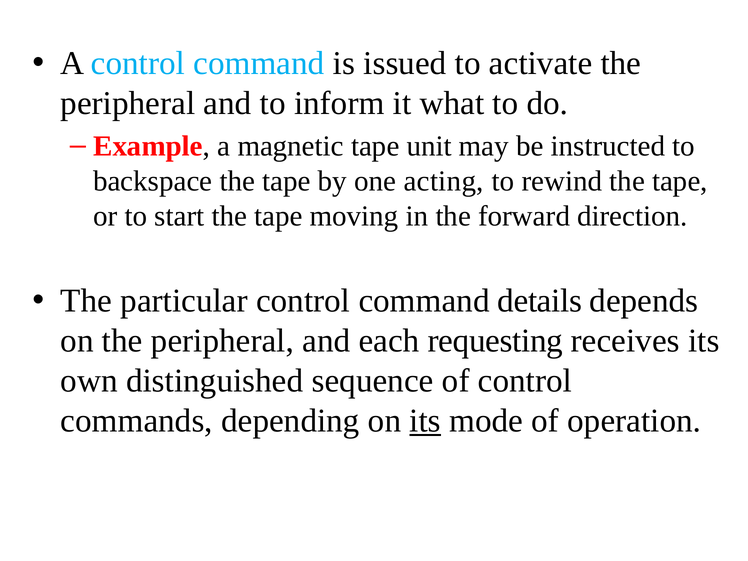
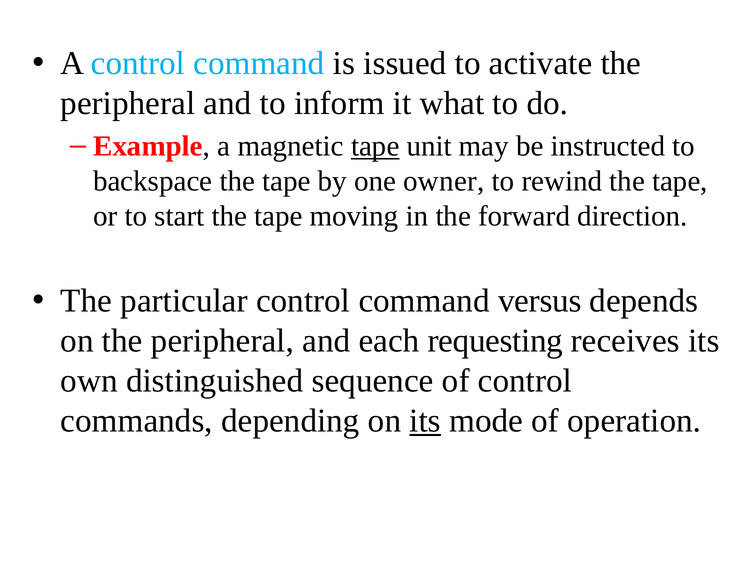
tape at (375, 146) underline: none -> present
acting: acting -> owner
details: details -> versus
